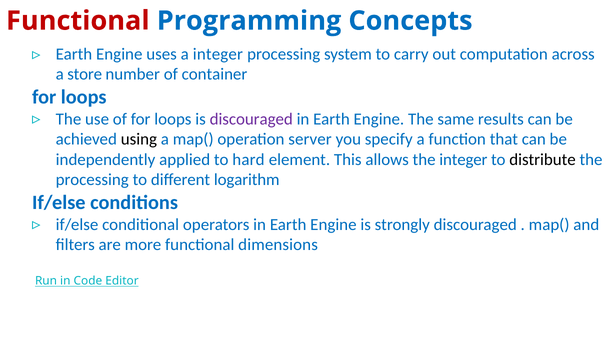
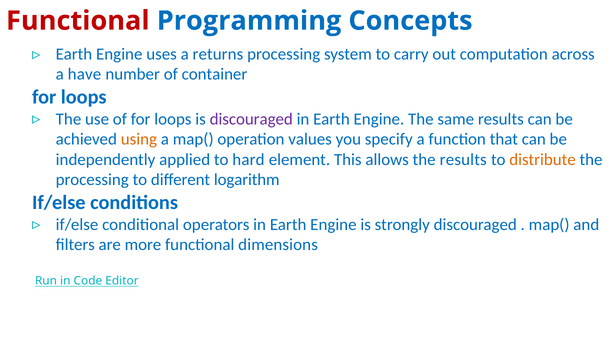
a integer: integer -> returns
store: store -> have
using colour: black -> orange
server: server -> values
the integer: integer -> results
distribute colour: black -> orange
